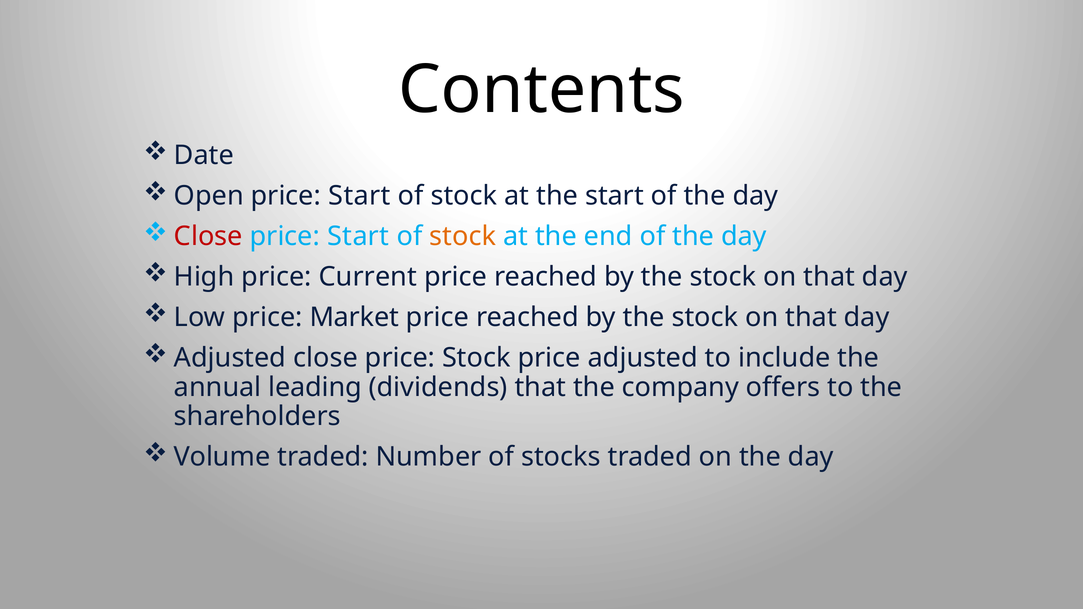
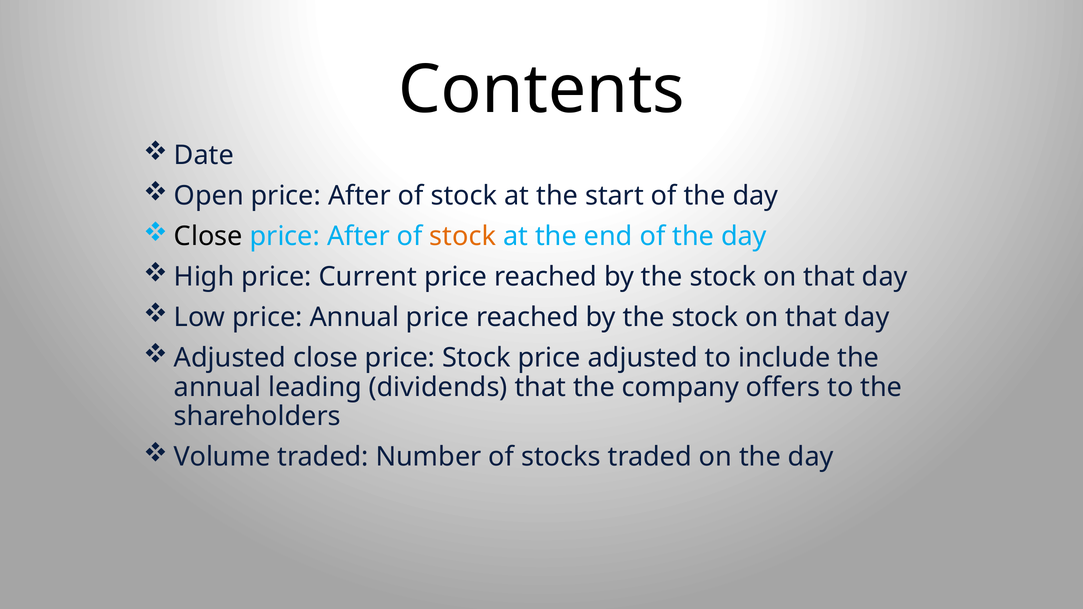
Open price Start: Start -> After
Close at (208, 237) colour: red -> black
Start at (358, 237): Start -> After
price Market: Market -> Annual
